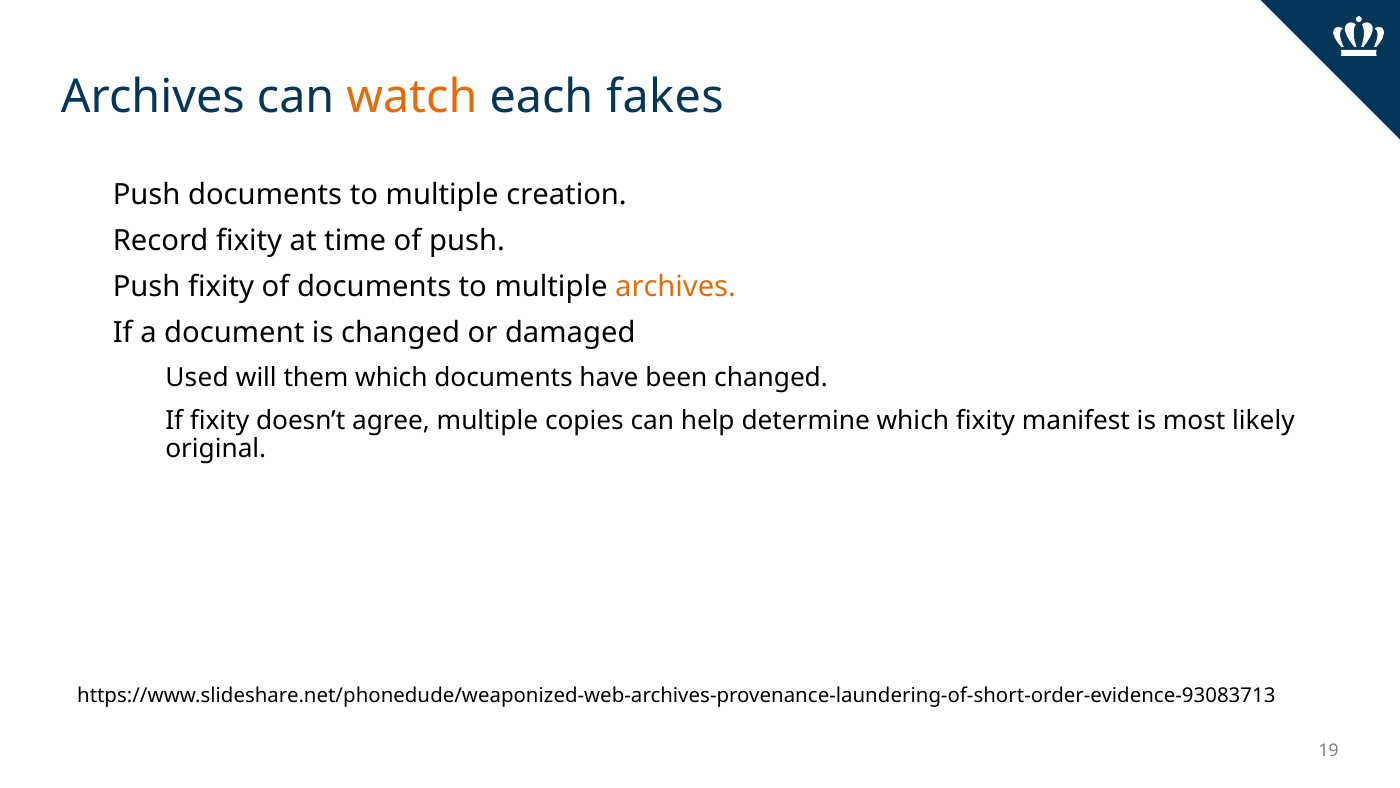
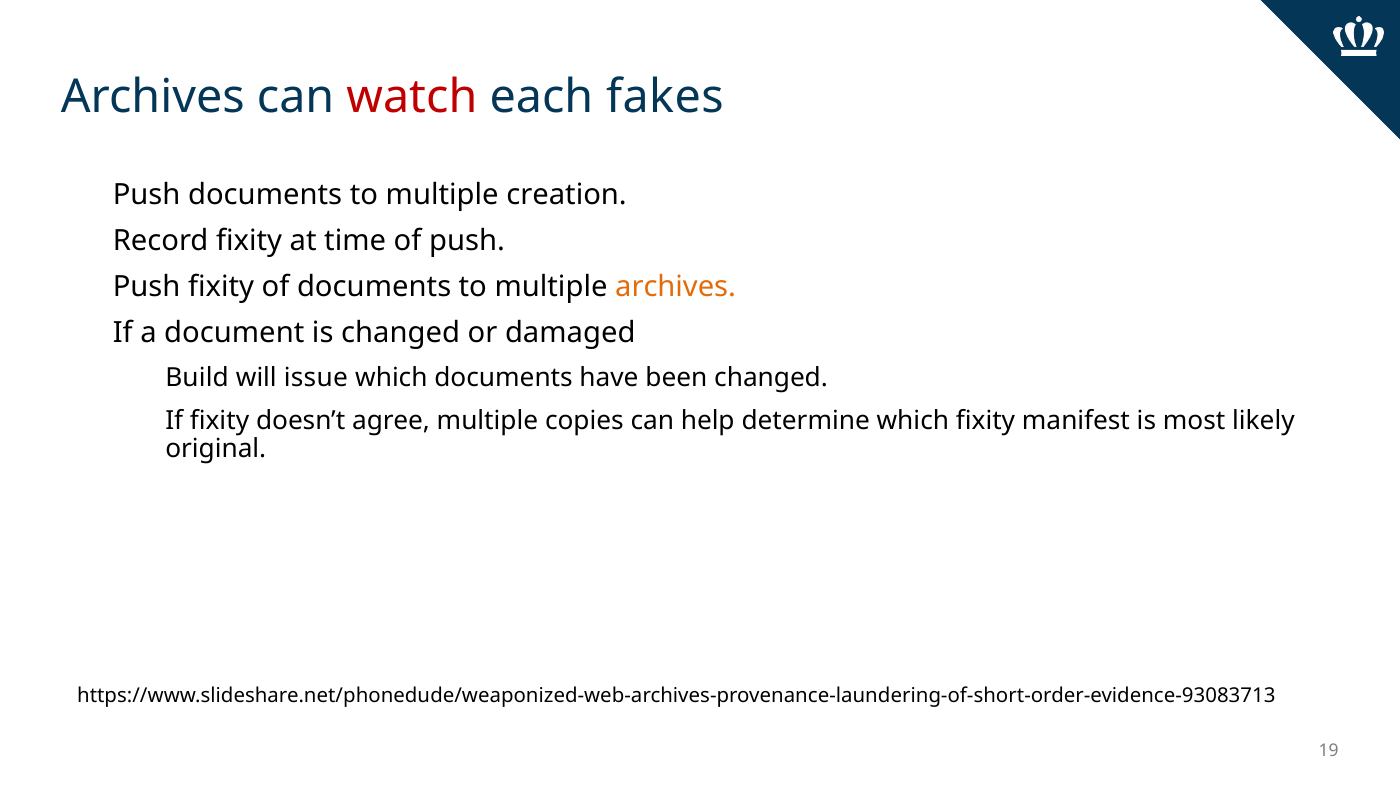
watch colour: orange -> red
Used: Used -> Build
them: them -> issue
